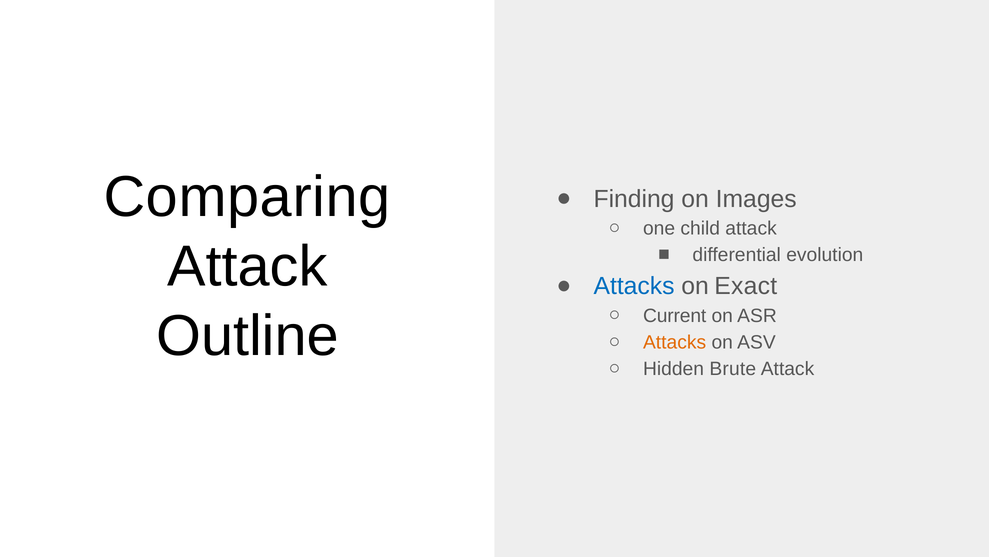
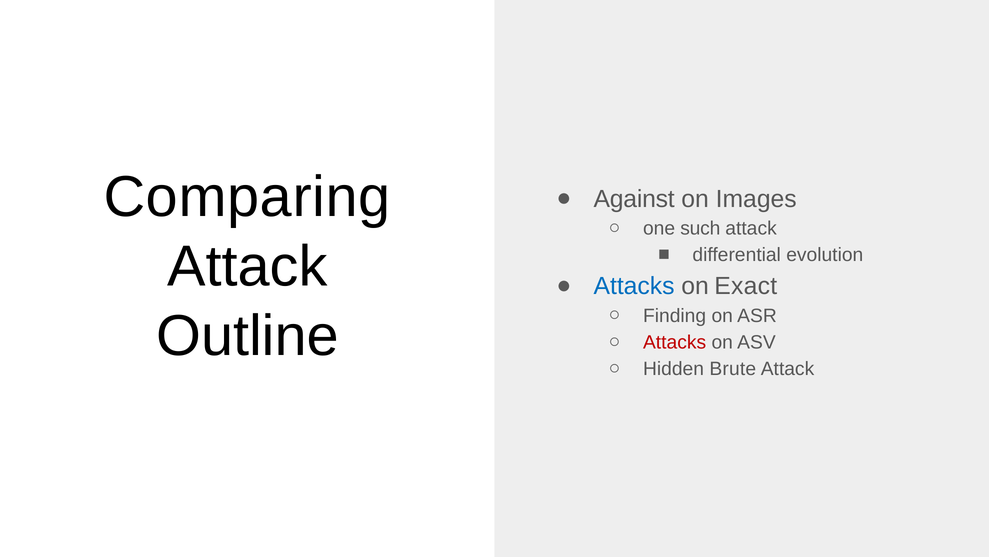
Finding: Finding -> Against
child: child -> such
Current: Current -> Finding
Attacks at (675, 342) colour: orange -> red
